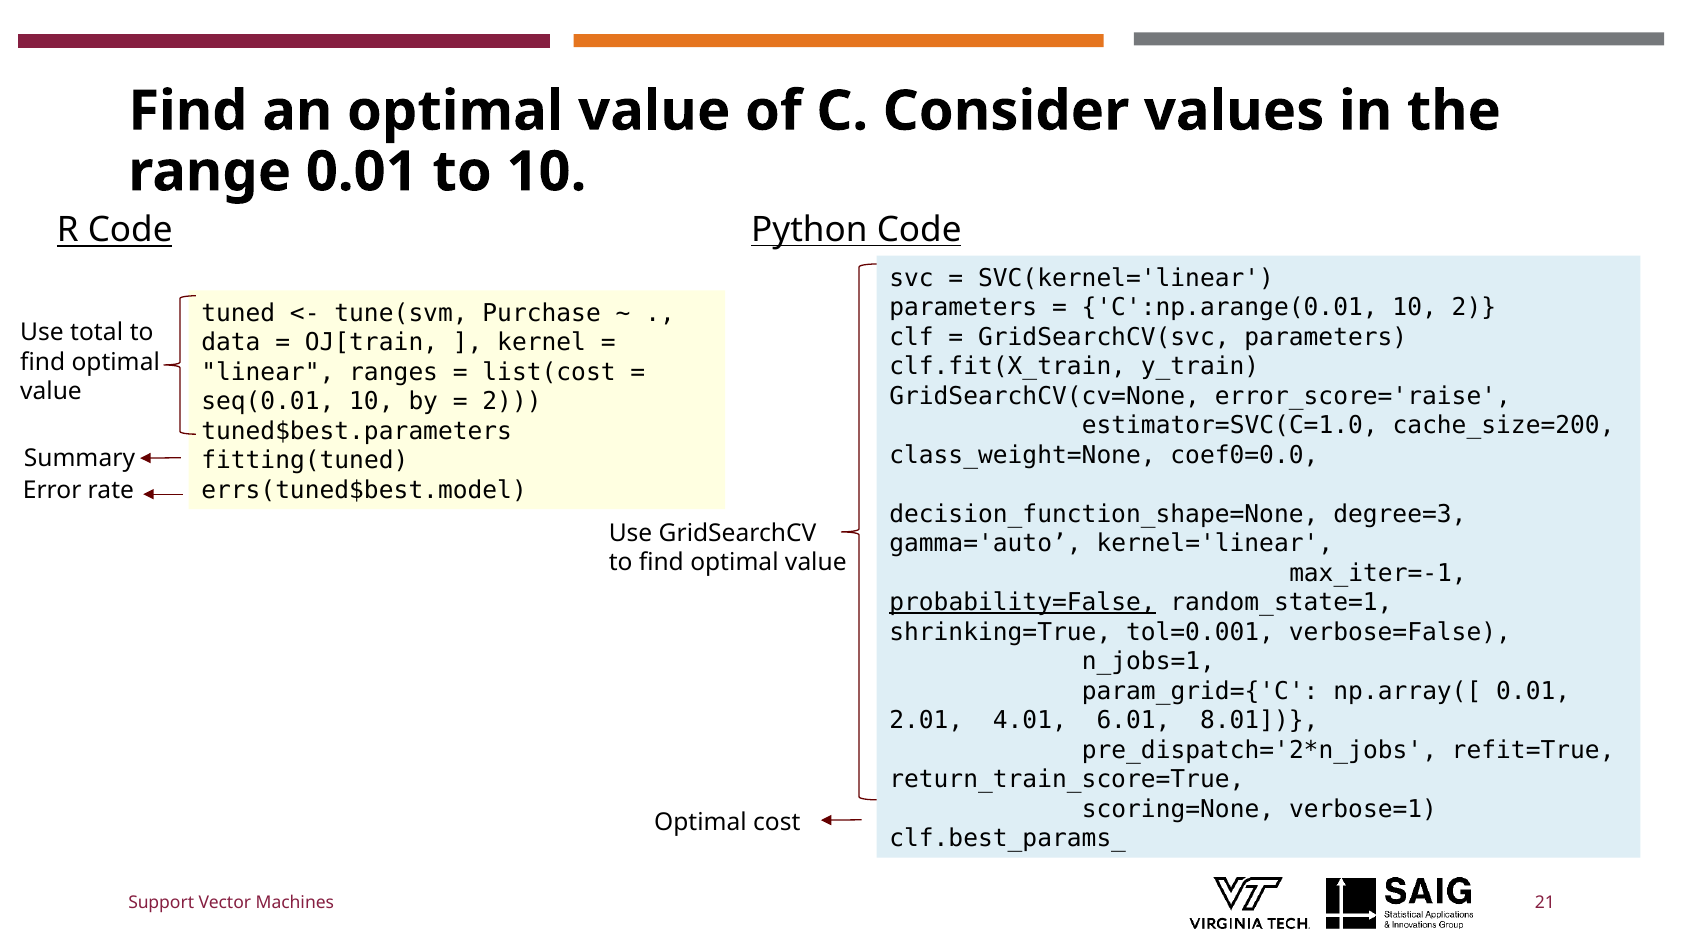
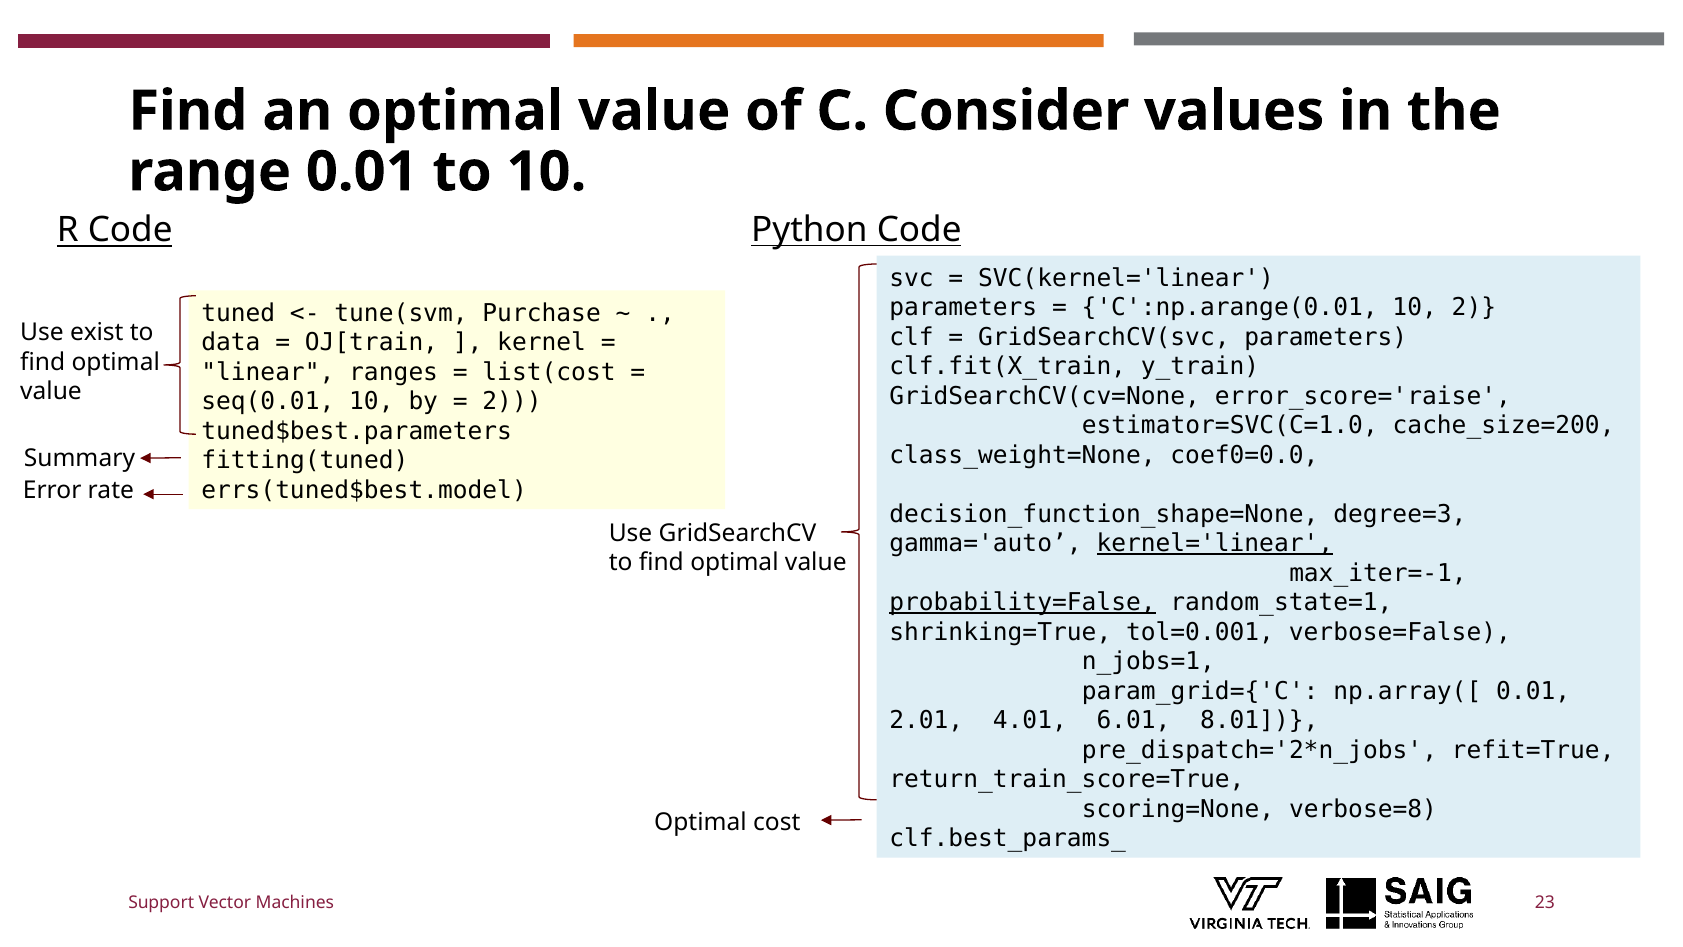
total: total -> exist
kernel='linear underline: none -> present
verbose=1: verbose=1 -> verbose=8
21: 21 -> 23
